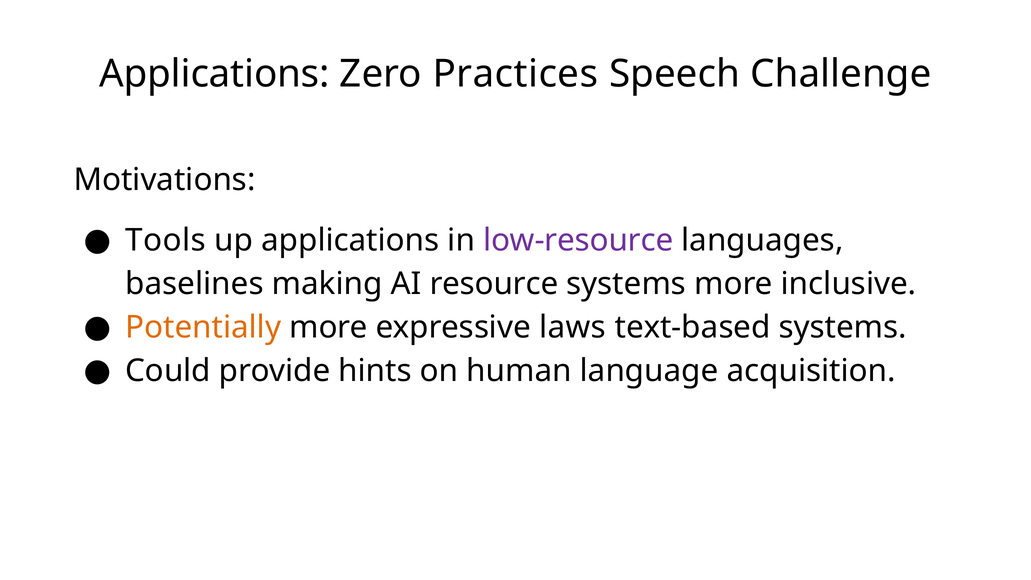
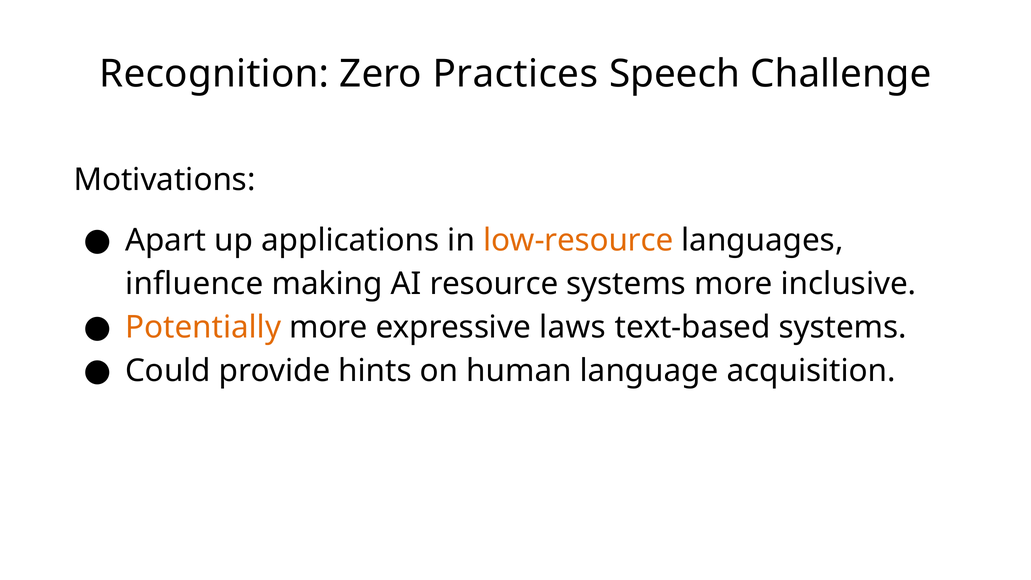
Applications at (214, 74): Applications -> Recognition
Tools: Tools -> Apart
low-resource colour: purple -> orange
baselines: baselines -> influence
